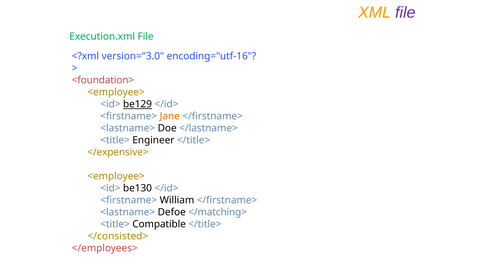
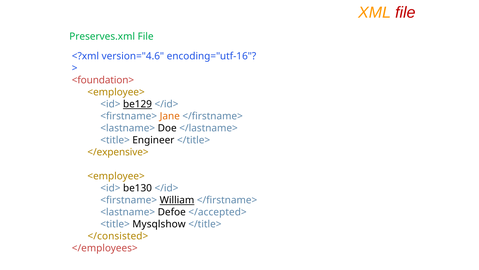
file at (405, 12) colour: purple -> red
Execution.xml: Execution.xml -> Preserves.xml
version="3.0: version="3.0 -> version="4.6
William underline: none -> present
</matching>: </matching> -> </accepted>
Compatible: Compatible -> Mysqlshow
